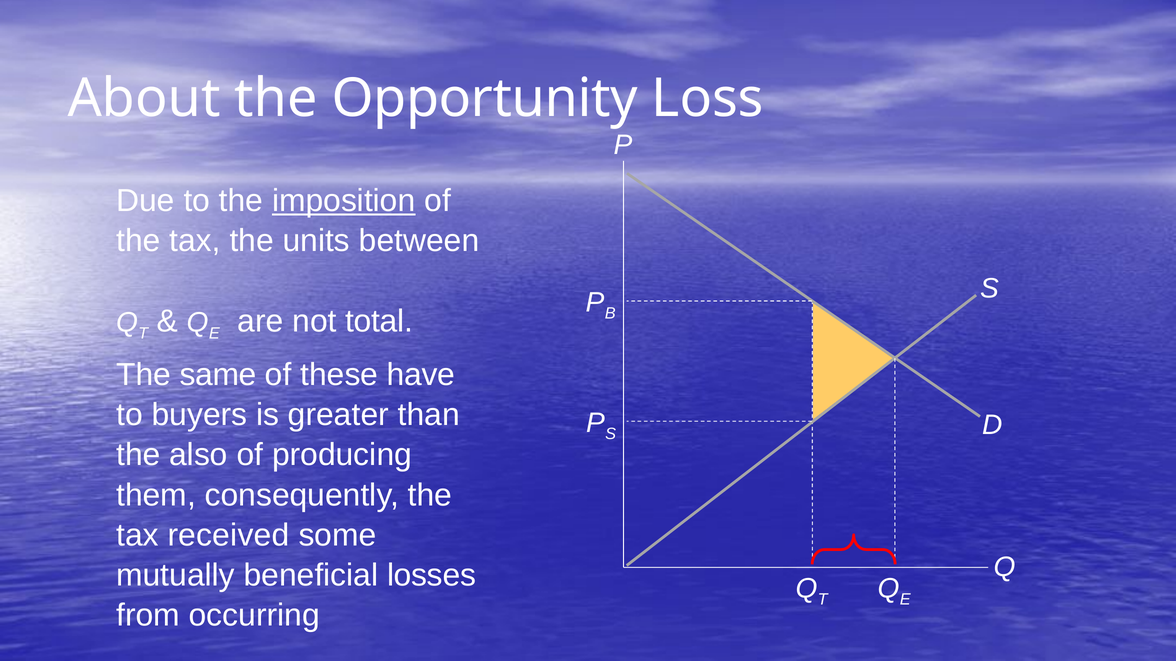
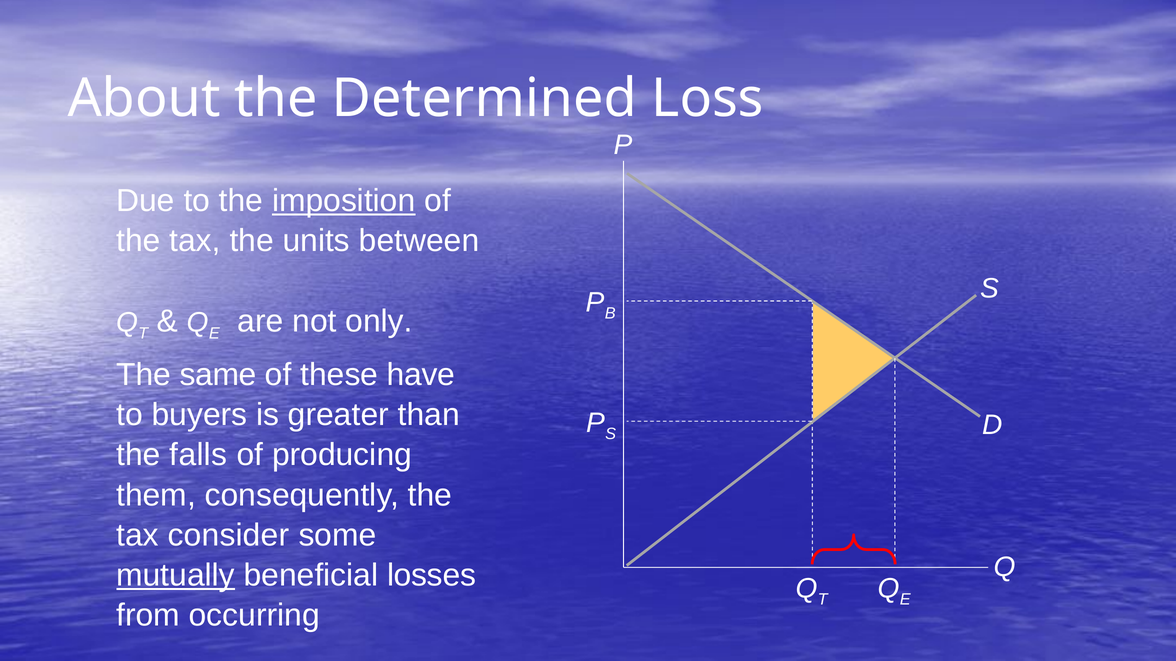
Opportunity: Opportunity -> Determined
total: total -> only
also: also -> falls
received: received -> consider
mutually underline: none -> present
